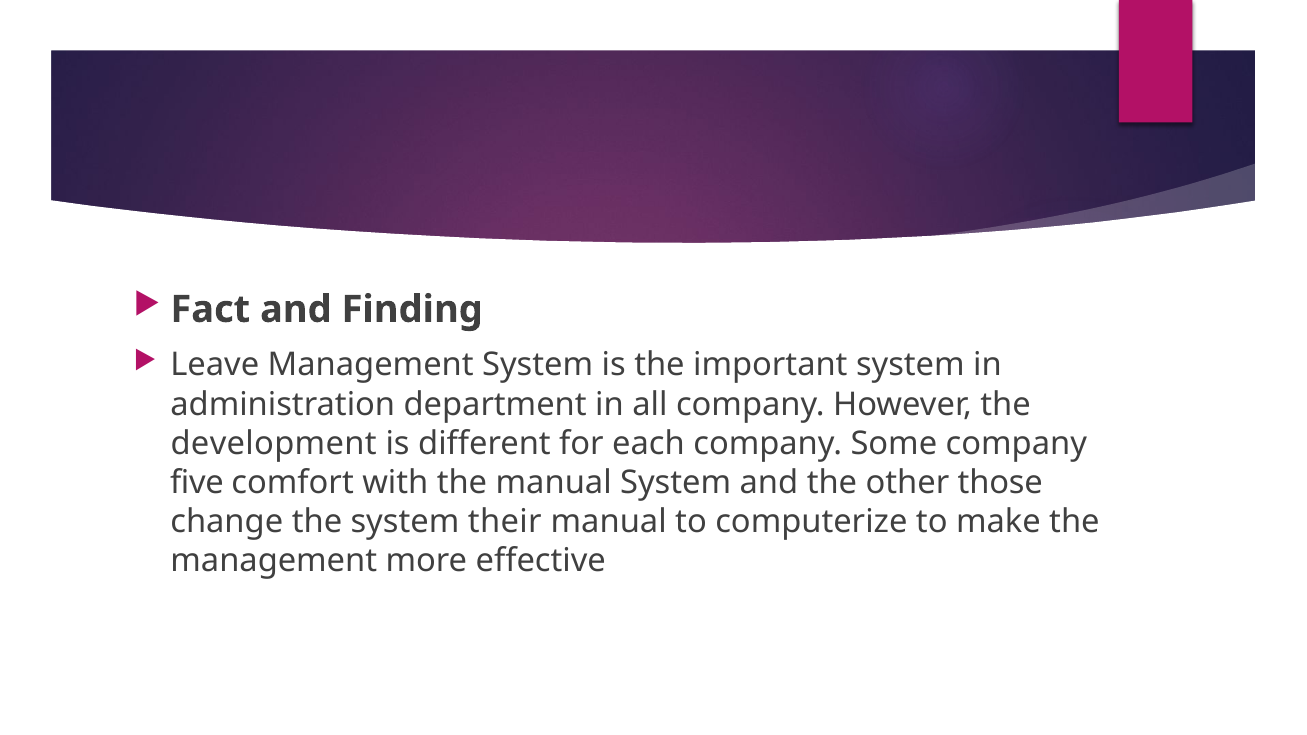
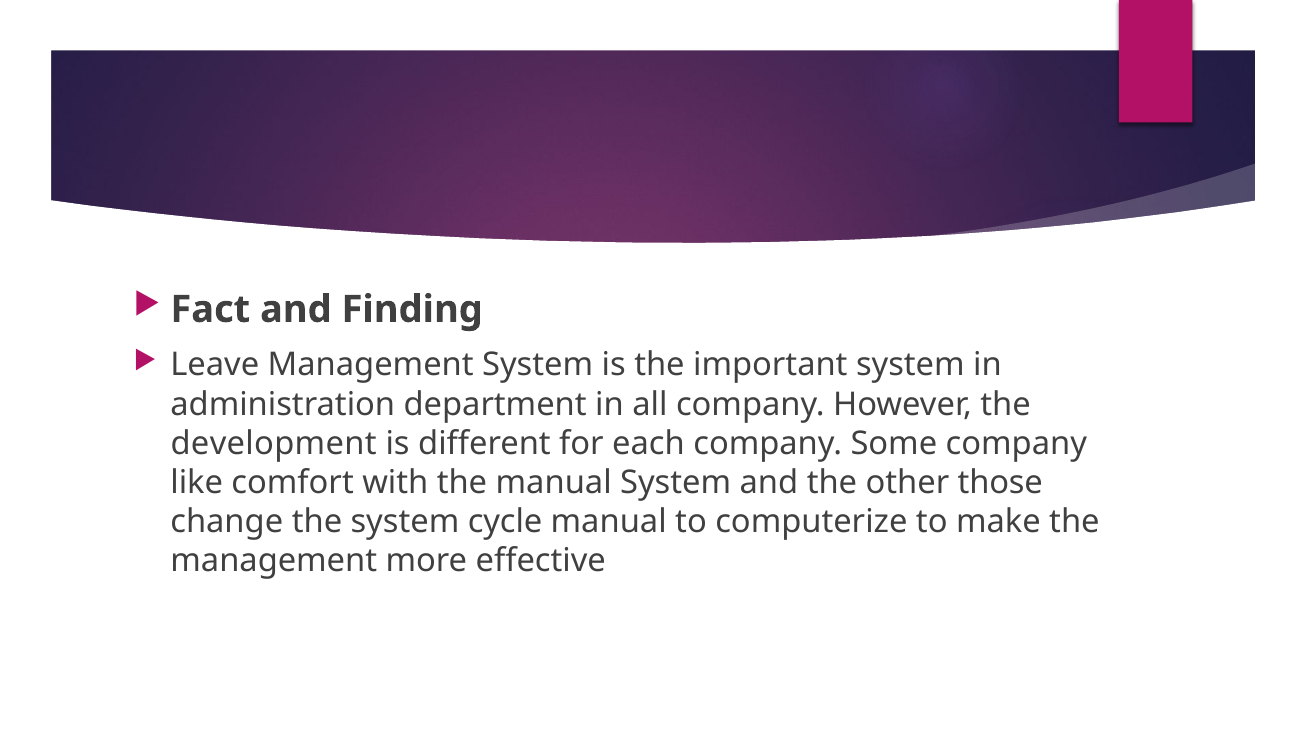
five: five -> like
their: their -> cycle
